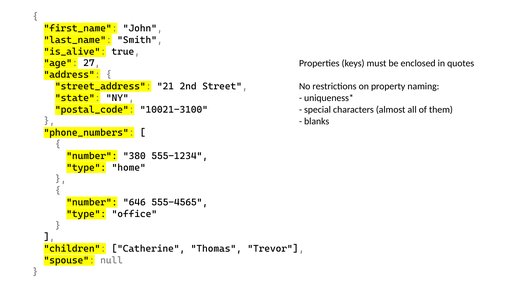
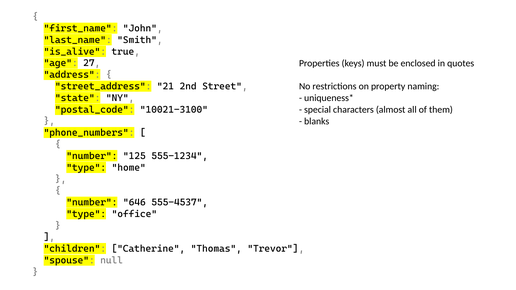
380: 380 -> 125
555-4565: 555-4565 -> 555-4537
